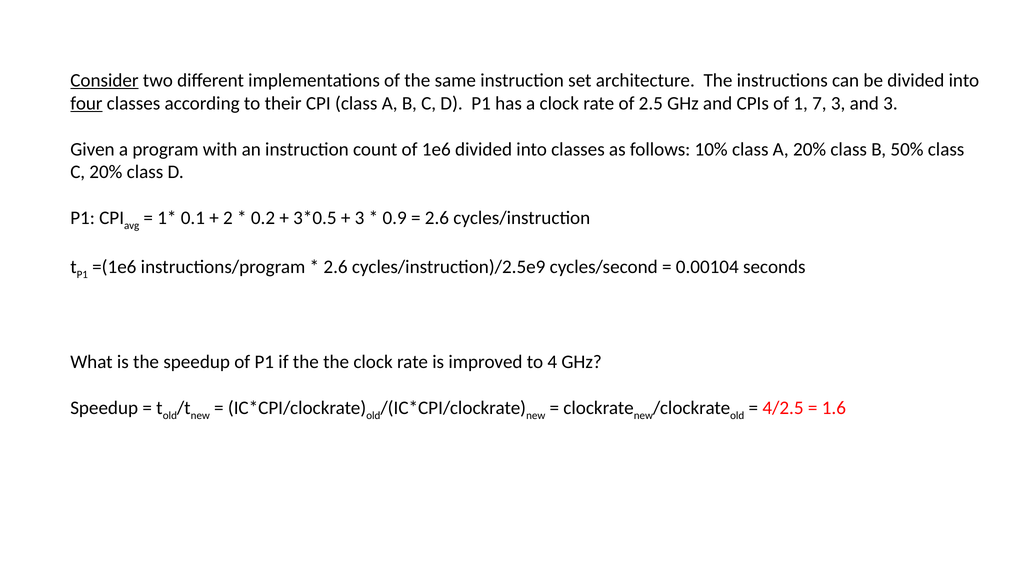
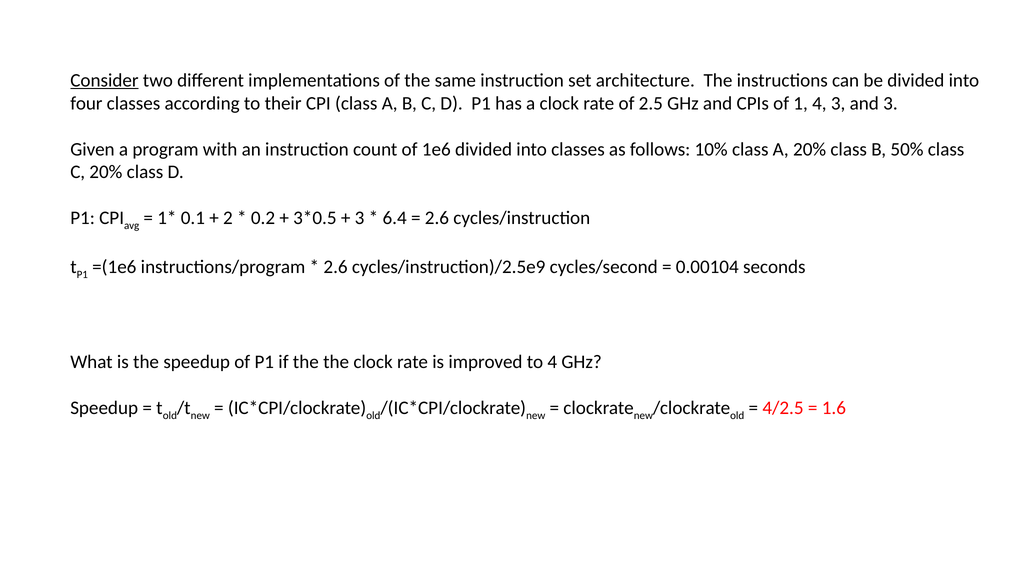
four underline: present -> none
1 7: 7 -> 4
0.9: 0.9 -> 6.4
